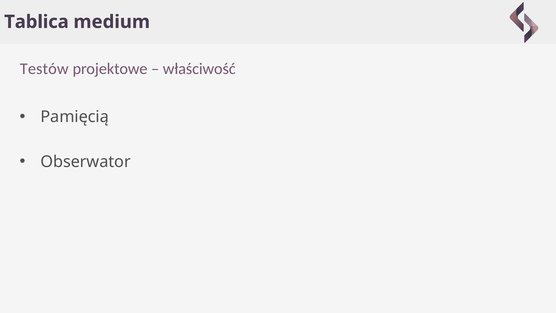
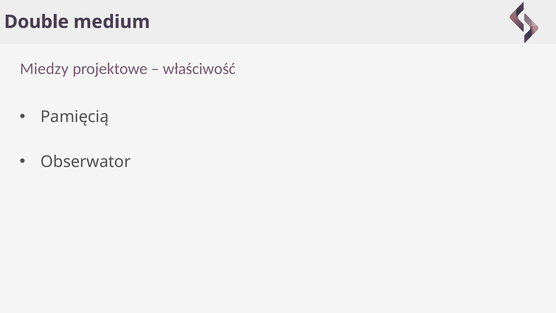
Tablica: Tablica -> Double
Testów: Testów -> Miedzy
